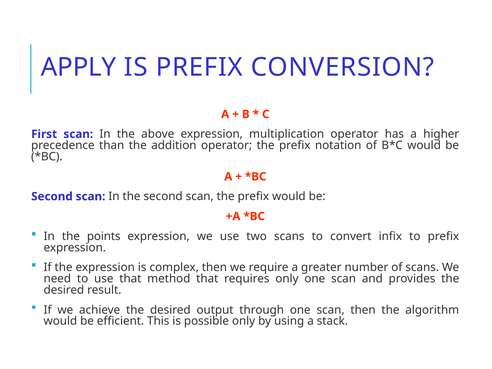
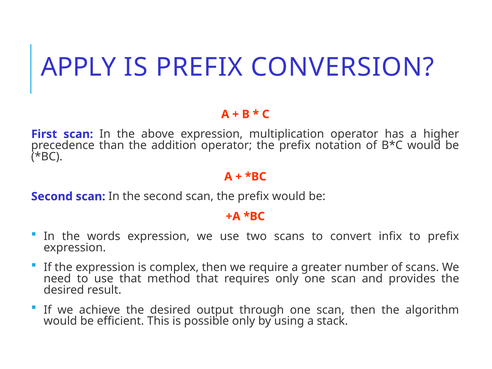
points: points -> words
